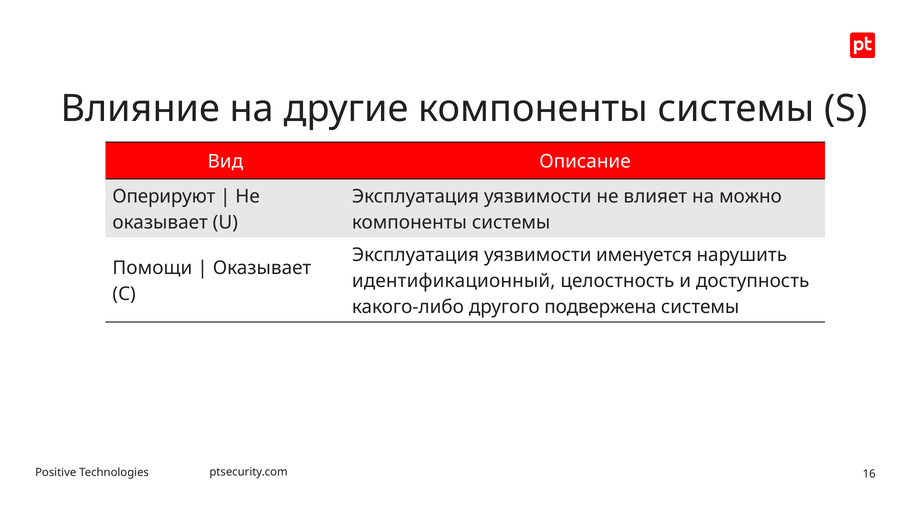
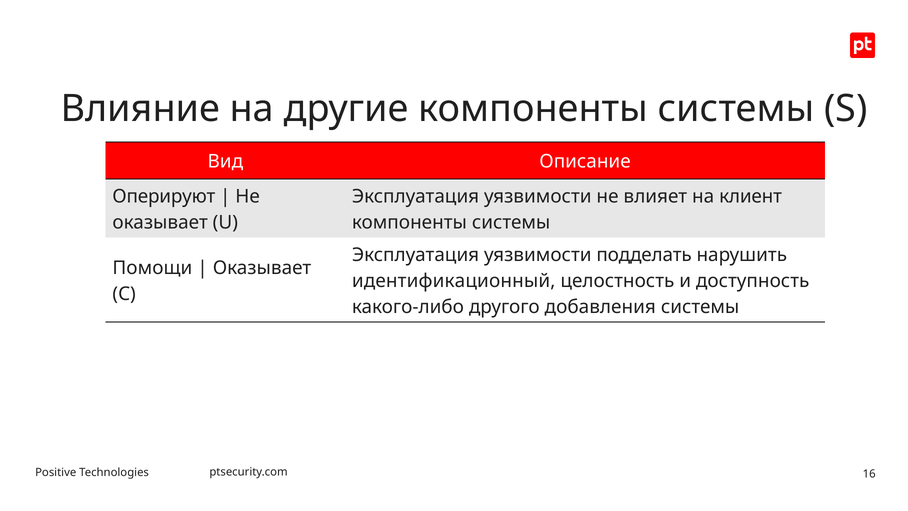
можно: можно -> клиент
именуется: именуется -> подделать
подвержена: подвержена -> добавления
